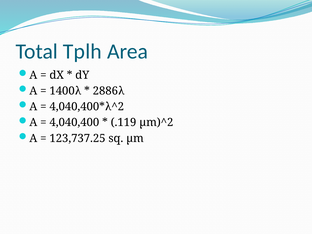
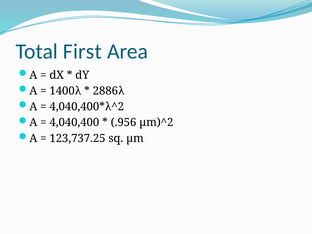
Tplh: Tplh -> First
.119: .119 -> .956
